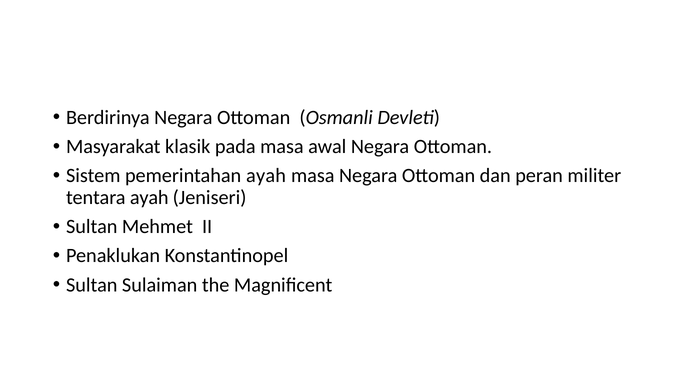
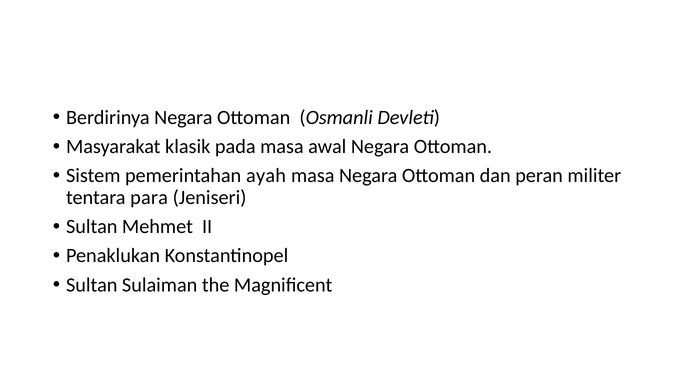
tentara ayah: ayah -> para
